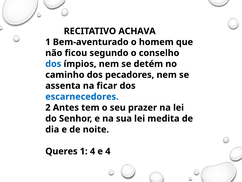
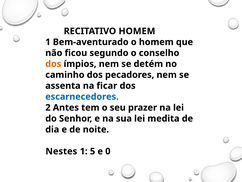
RECITATIVO ACHAVA: ACHAVA -> HOMEM
dos at (53, 64) colour: blue -> orange
Queres: Queres -> Nestes
1 4: 4 -> 5
e 4: 4 -> 0
